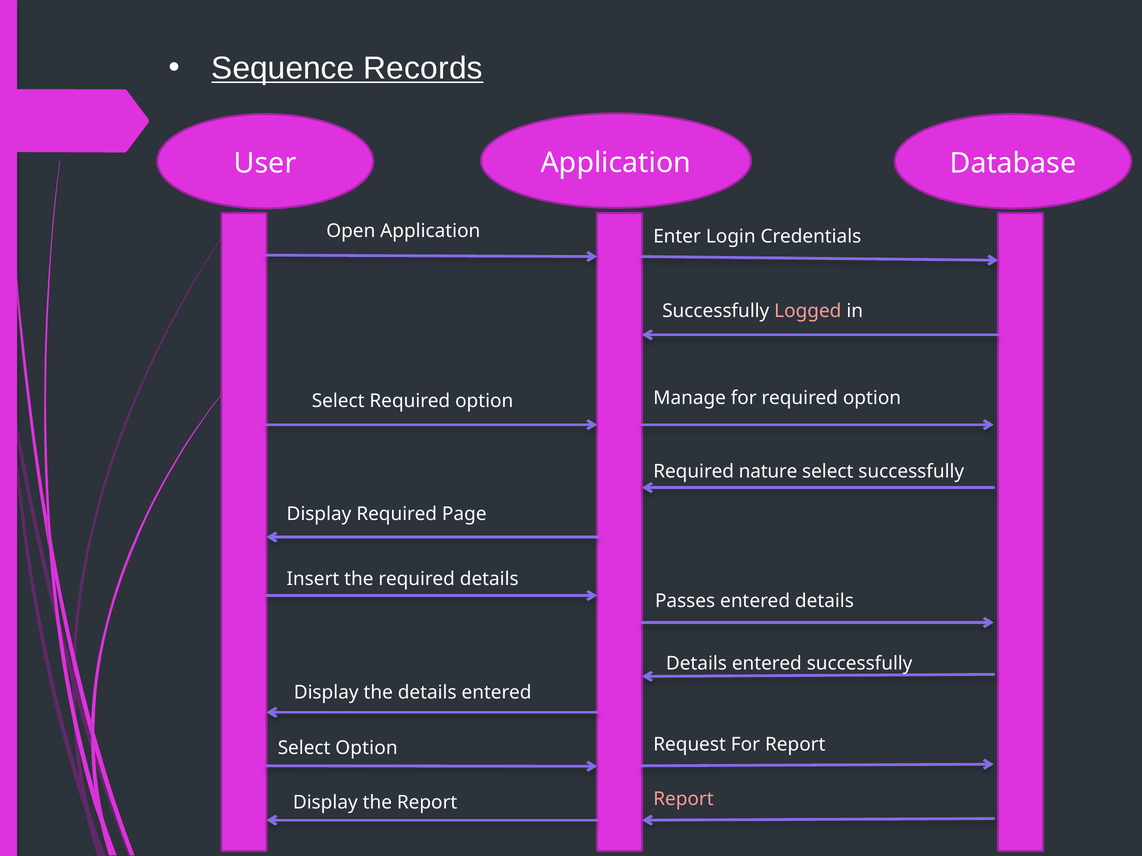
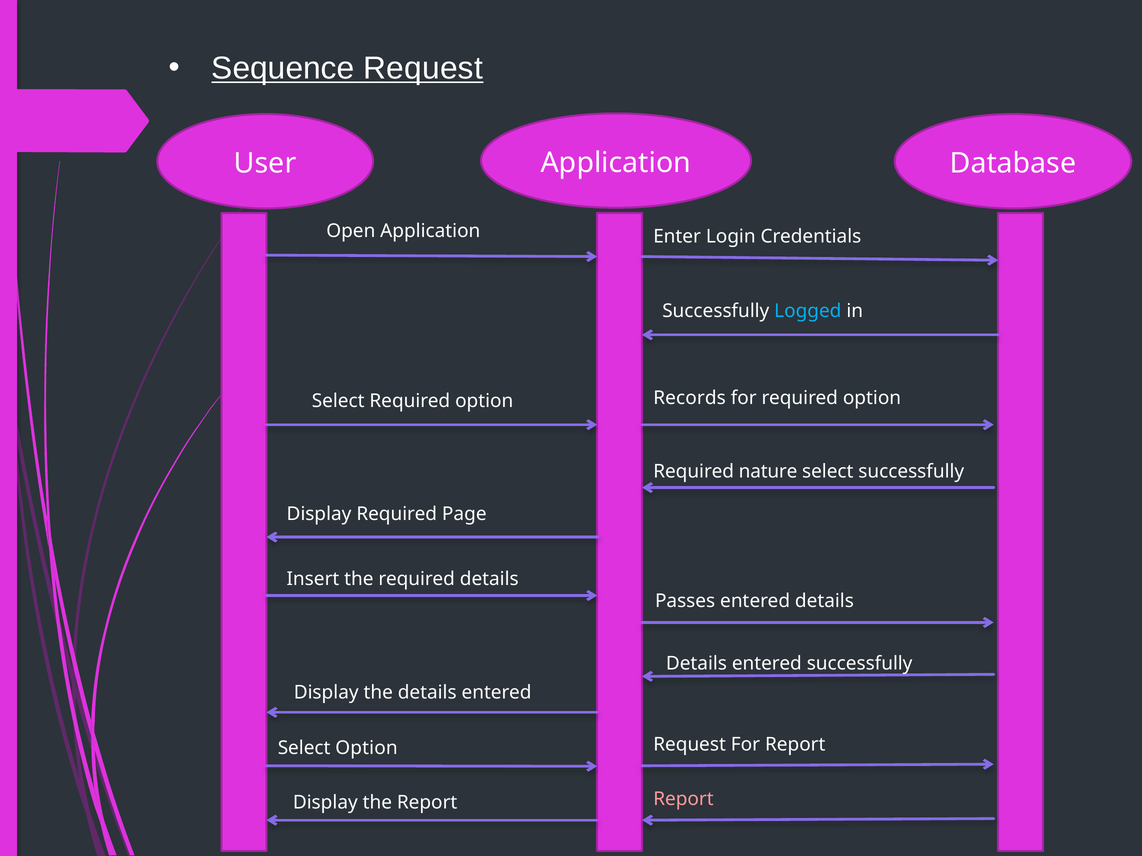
Sequence Records: Records -> Request
Logged colour: pink -> light blue
Manage: Manage -> Records
